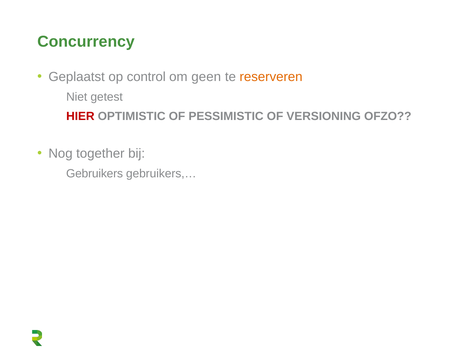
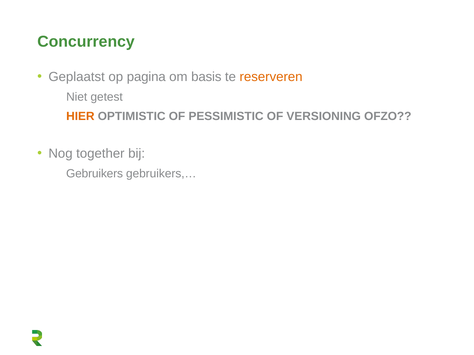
control: control -> pagina
geen: geen -> basis
HIER colour: red -> orange
